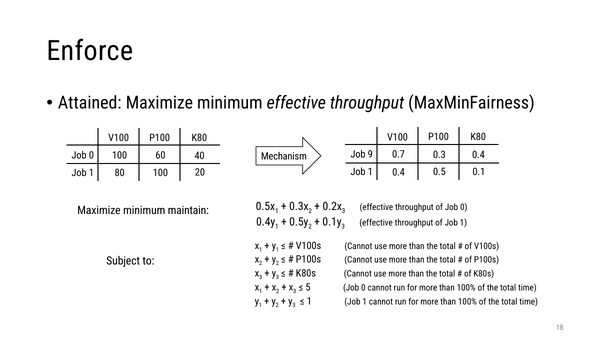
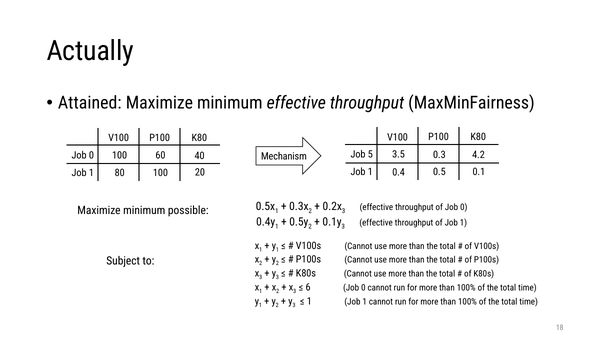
Enforce: Enforce -> Actually
9: 9 -> 5
0.7: 0.7 -> 3.5
0.4 at (478, 155): 0.4 -> 4.2
maintain: maintain -> possible
5: 5 -> 6
